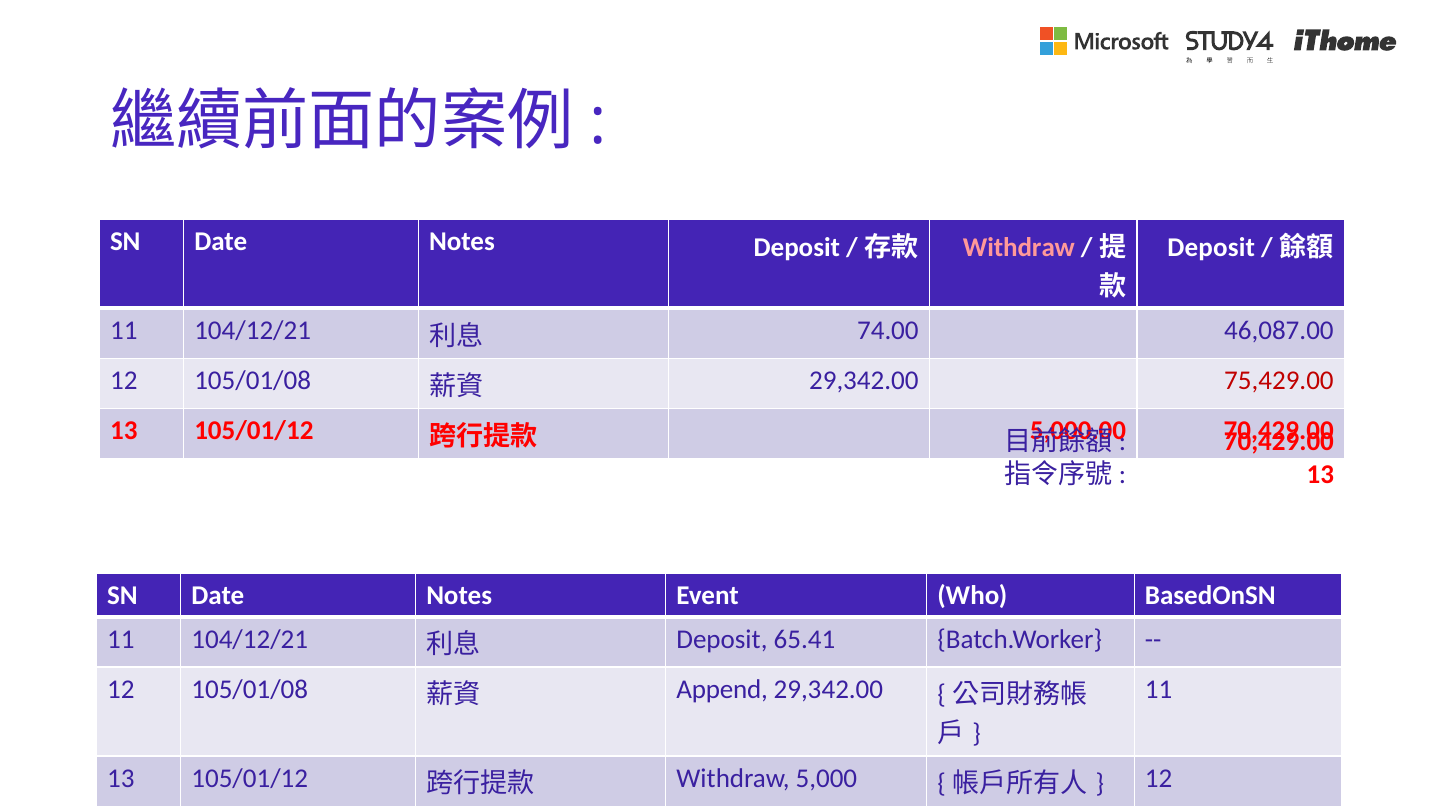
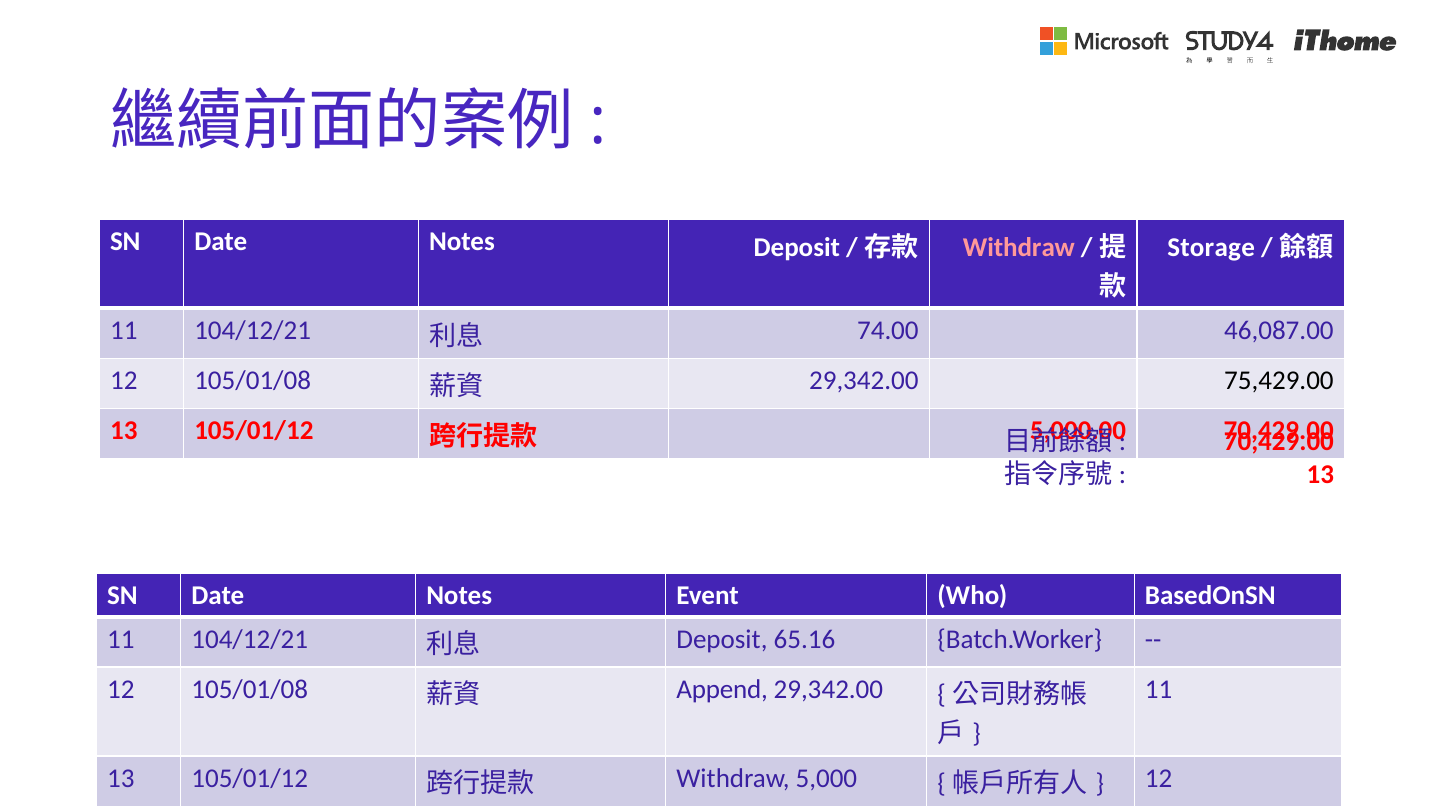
Deposit at (1211, 247): Deposit -> Storage
75,429.00 colour: red -> black
65.41: 65.41 -> 65.16
